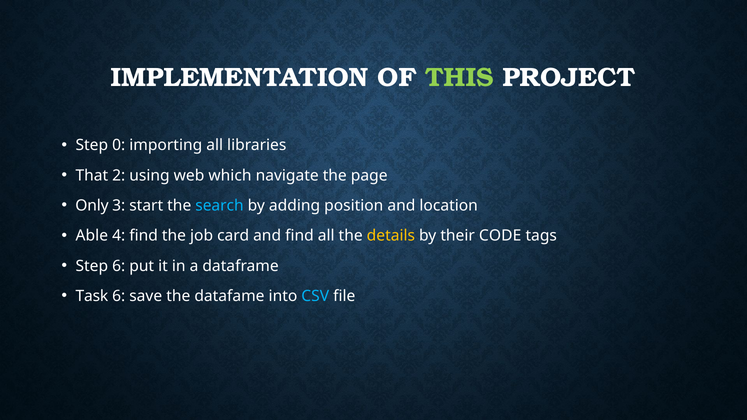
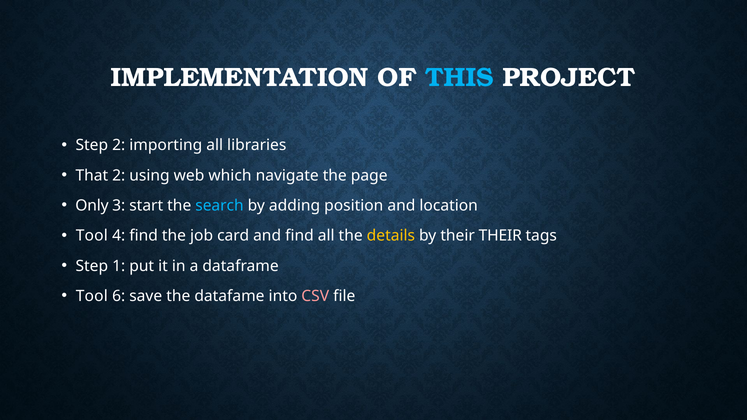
THIS colour: light green -> light blue
Step 0: 0 -> 2
Able at (92, 236): Able -> Tool
their CODE: CODE -> THEIR
Step 6: 6 -> 1
Task at (92, 296): Task -> Tool
CSV colour: light blue -> pink
